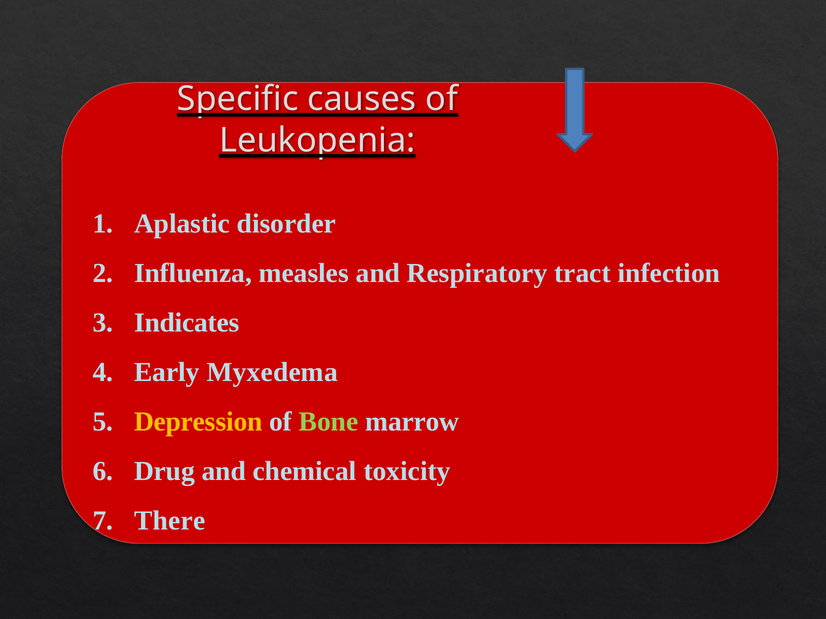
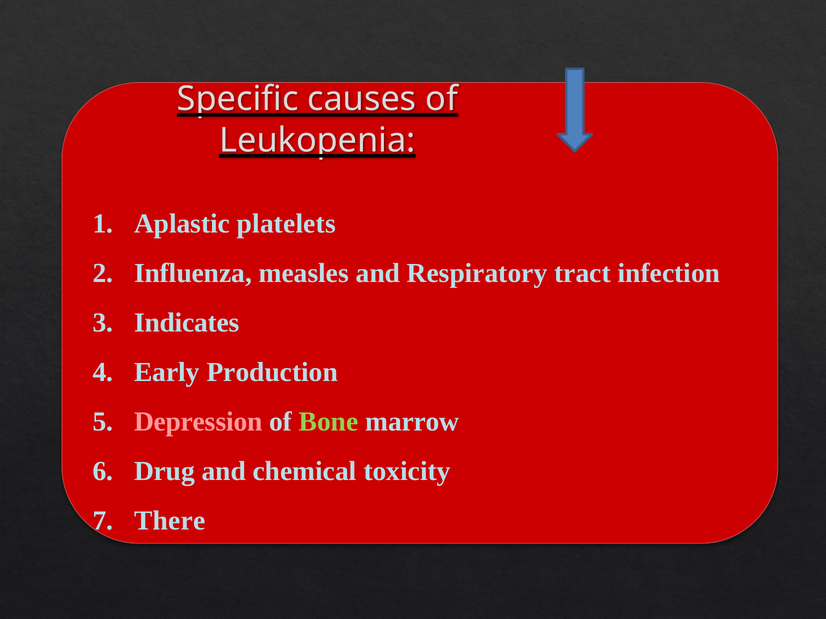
disorder: disorder -> platelets
Myxedema: Myxedema -> Production
Depression colour: yellow -> pink
